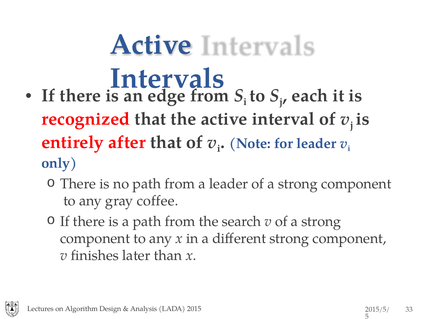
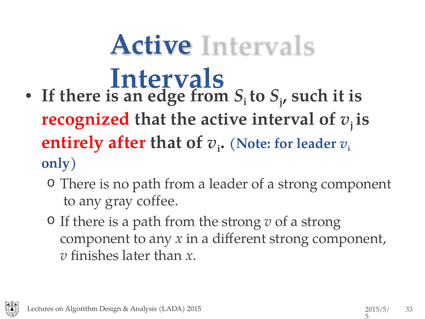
each: each -> such
the search: search -> strong
